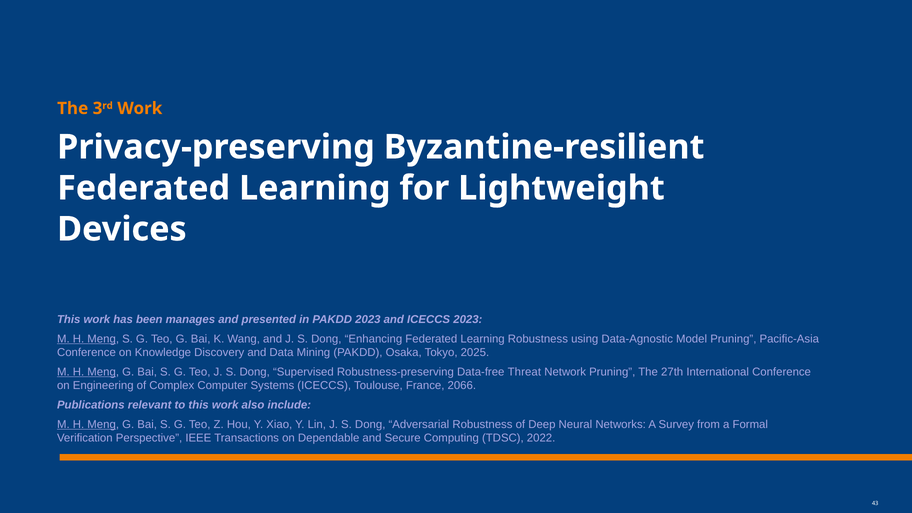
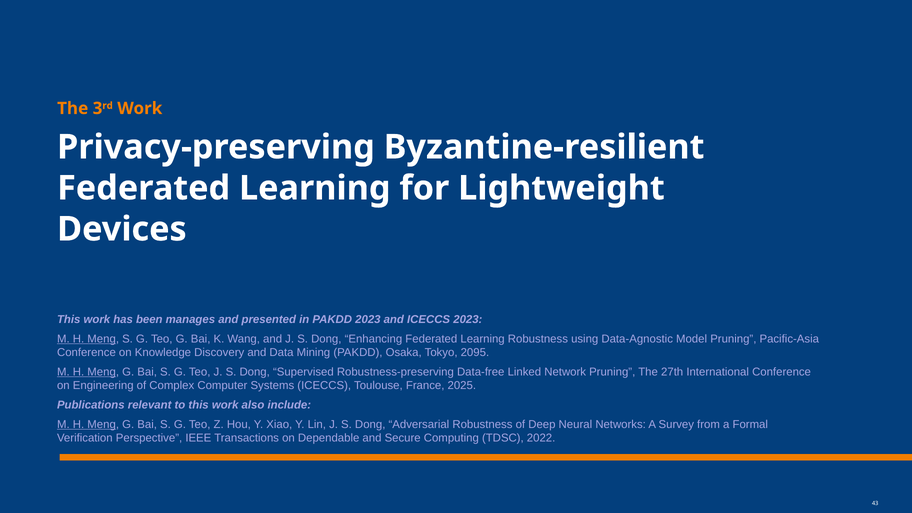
2025: 2025 -> 2095
Threat: Threat -> Linked
2066: 2066 -> 2025
